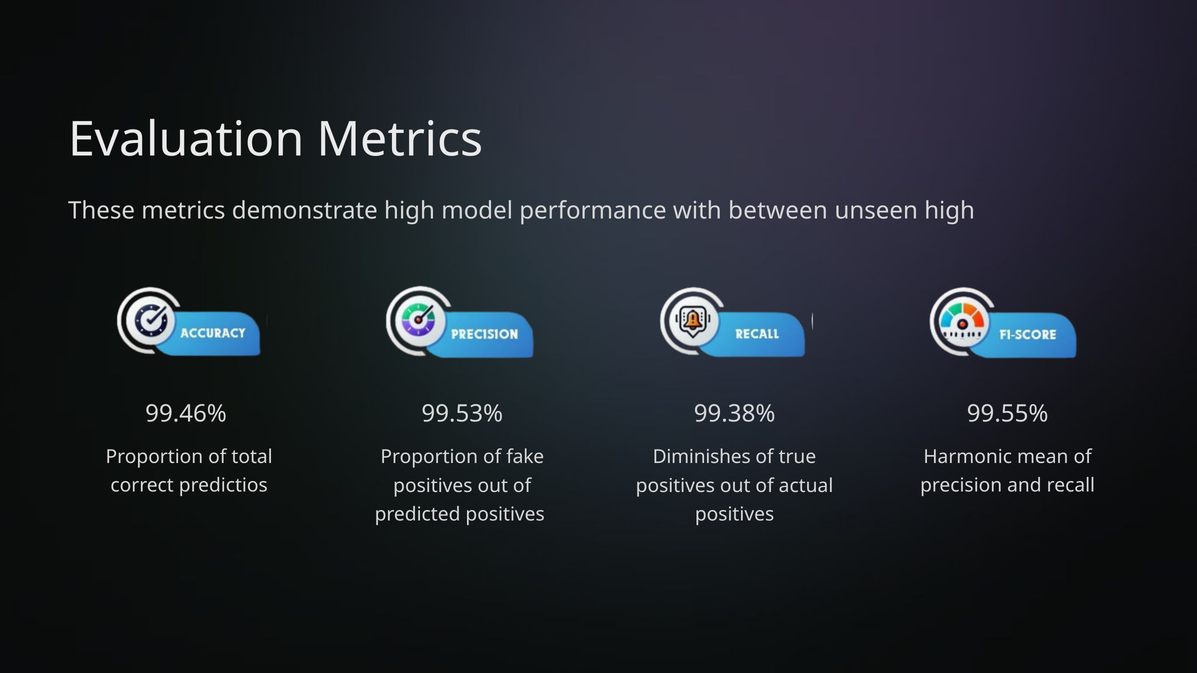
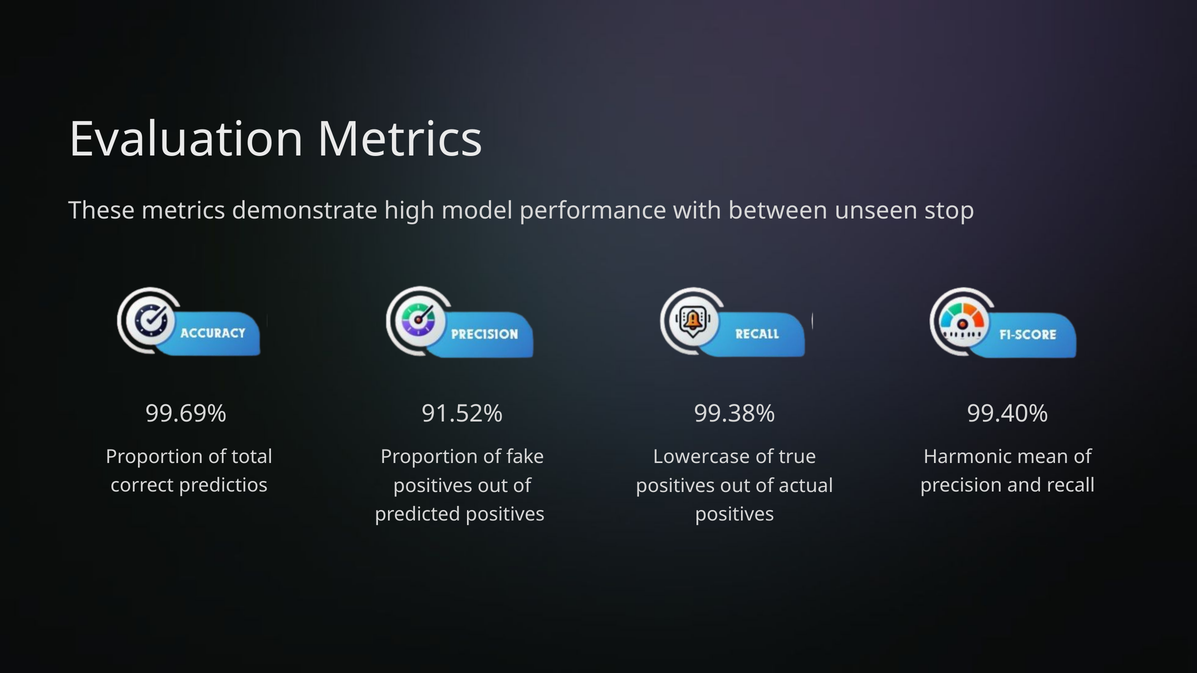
unseen high: high -> stop
99.46%: 99.46% -> 99.69%
99.53%: 99.53% -> 91.52%
99.55%: 99.55% -> 99.40%
Diminishes: Diminishes -> Lowercase
